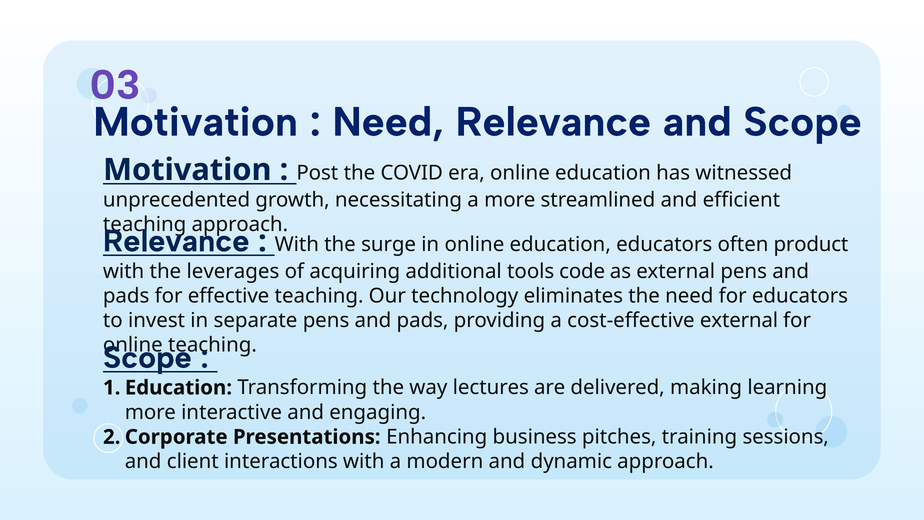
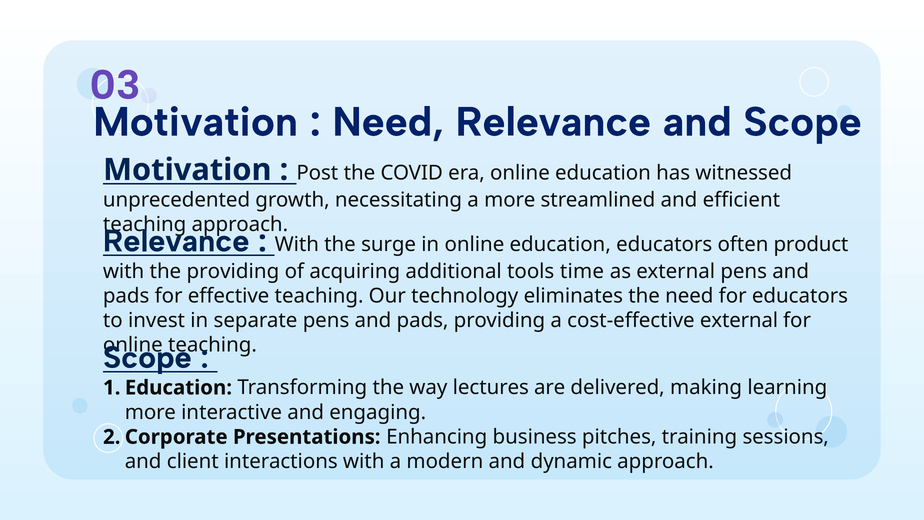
the leverages: leverages -> providing
code: code -> time
